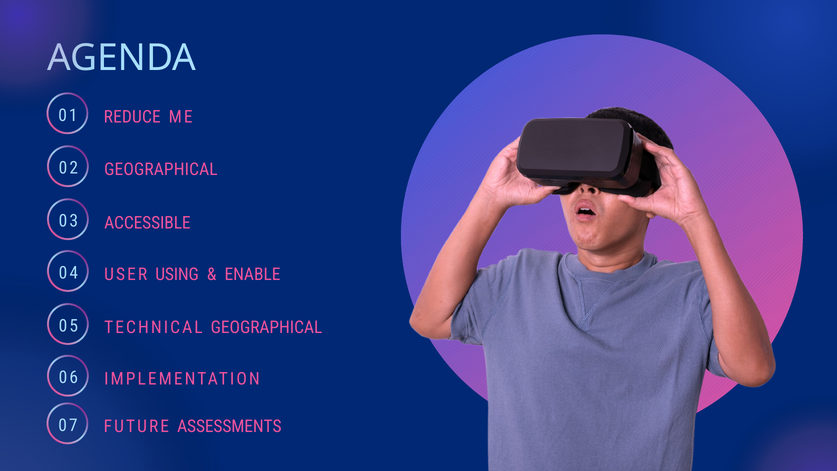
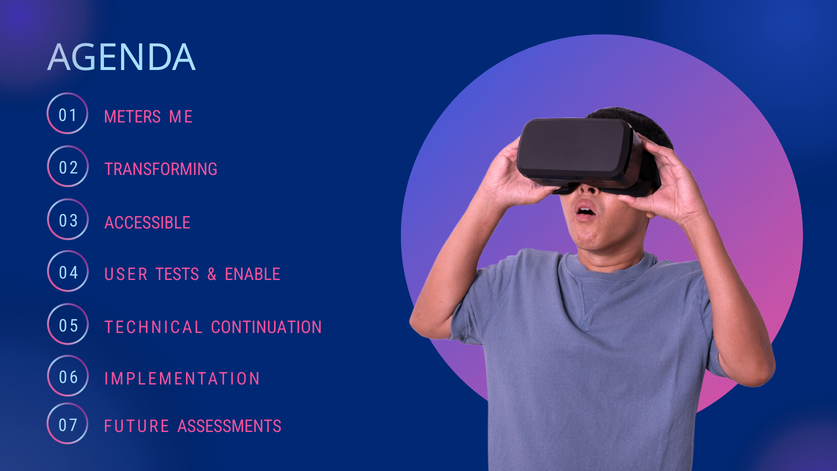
REDUCE: REDUCE -> METERS
GEOGRAPHICAL at (161, 169): GEOGRAPHICAL -> TRANSFORMING
USING: USING -> TESTS
TECHNICAL GEOGRAPHICAL: GEOGRAPHICAL -> CONTINUATION
